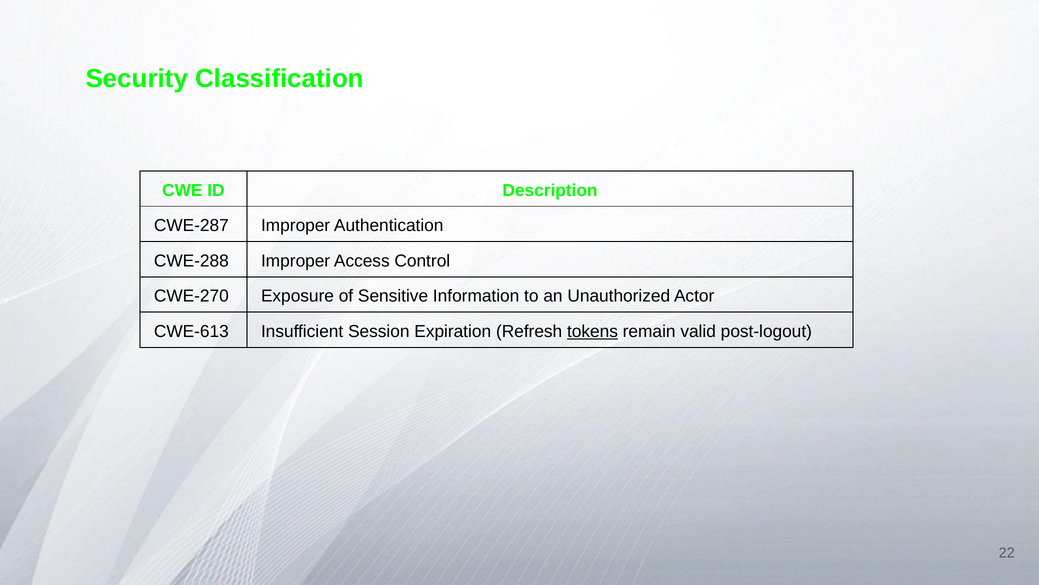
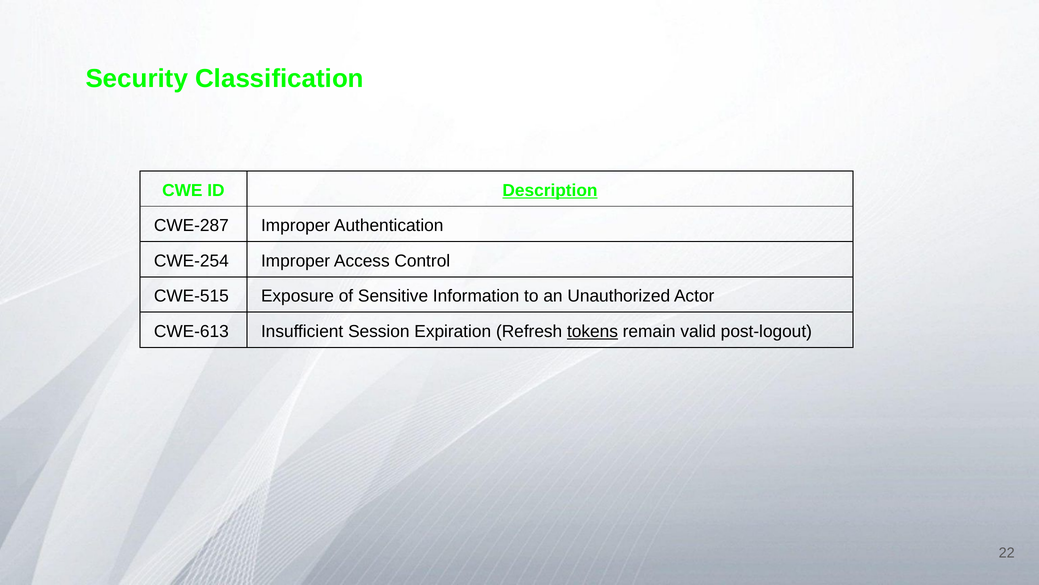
Description underline: none -> present
CWE-288: CWE-288 -> CWE-254
CWE-270: CWE-270 -> CWE-515
